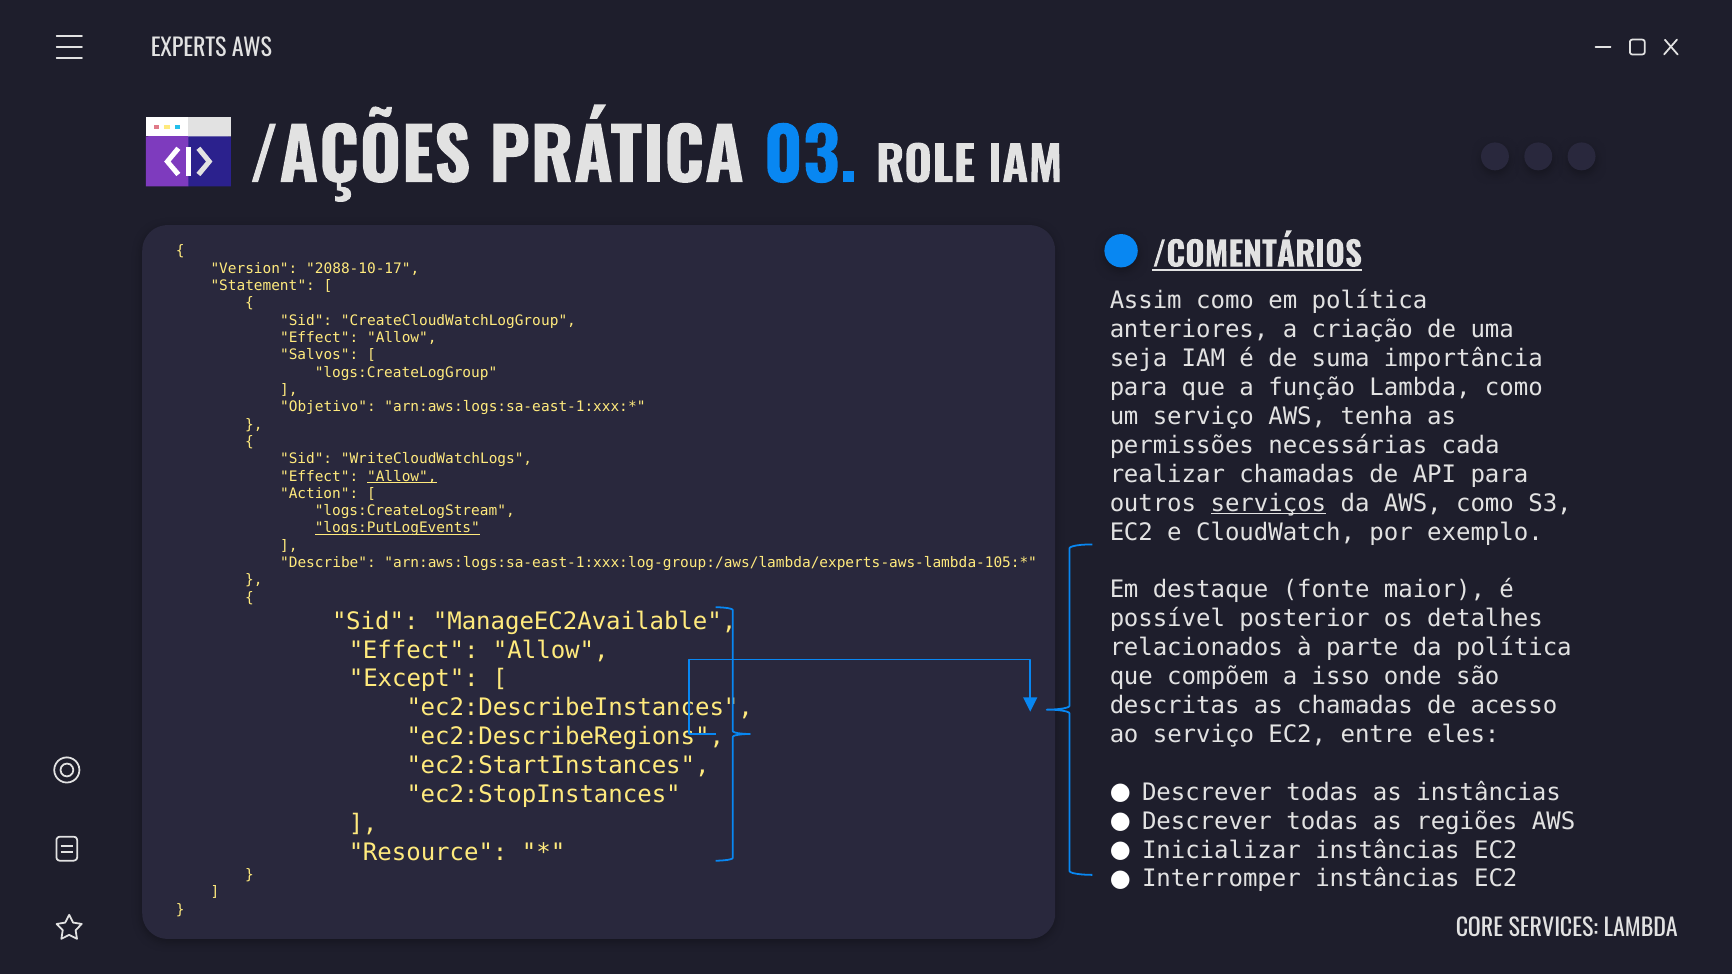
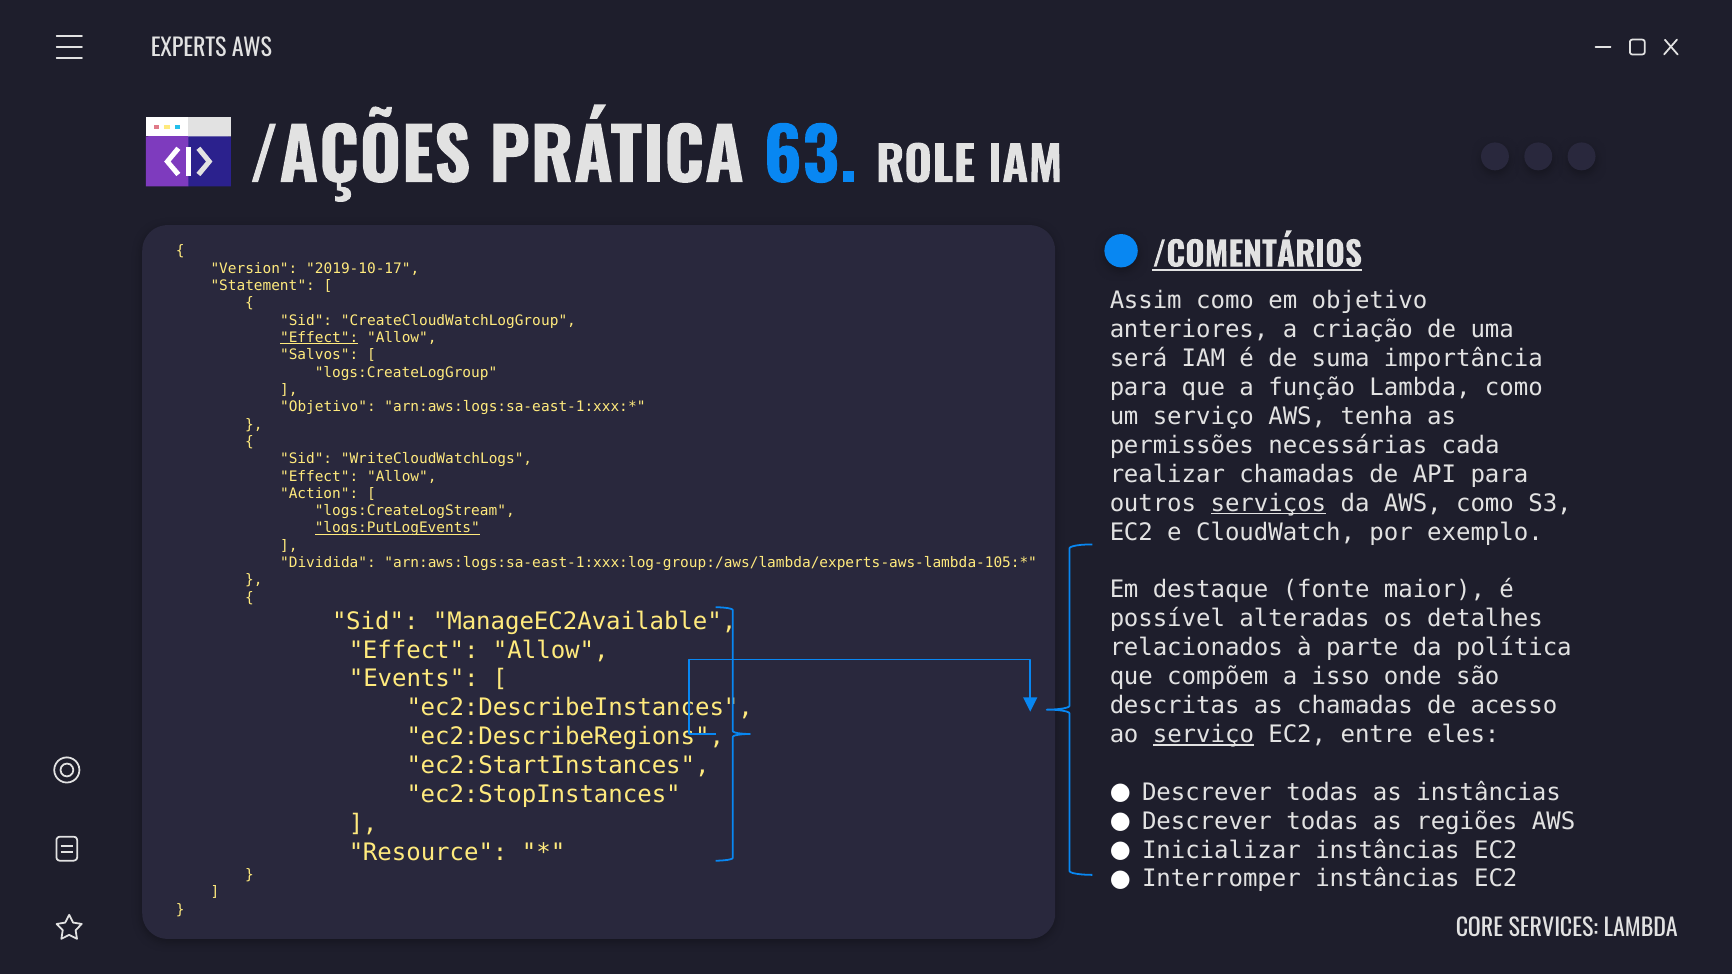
03: 03 -> 63
2088-10-17: 2088-10-17 -> 2019-10-17
em política: política -> objetivo
Effect at (319, 338) underline: none -> present
seja: seja -> será
Allow at (402, 476) underline: present -> none
Describe: Describe -> Dividida
posterior: posterior -> alteradas
Except: Except -> Events
serviço at (1203, 735) underline: none -> present
